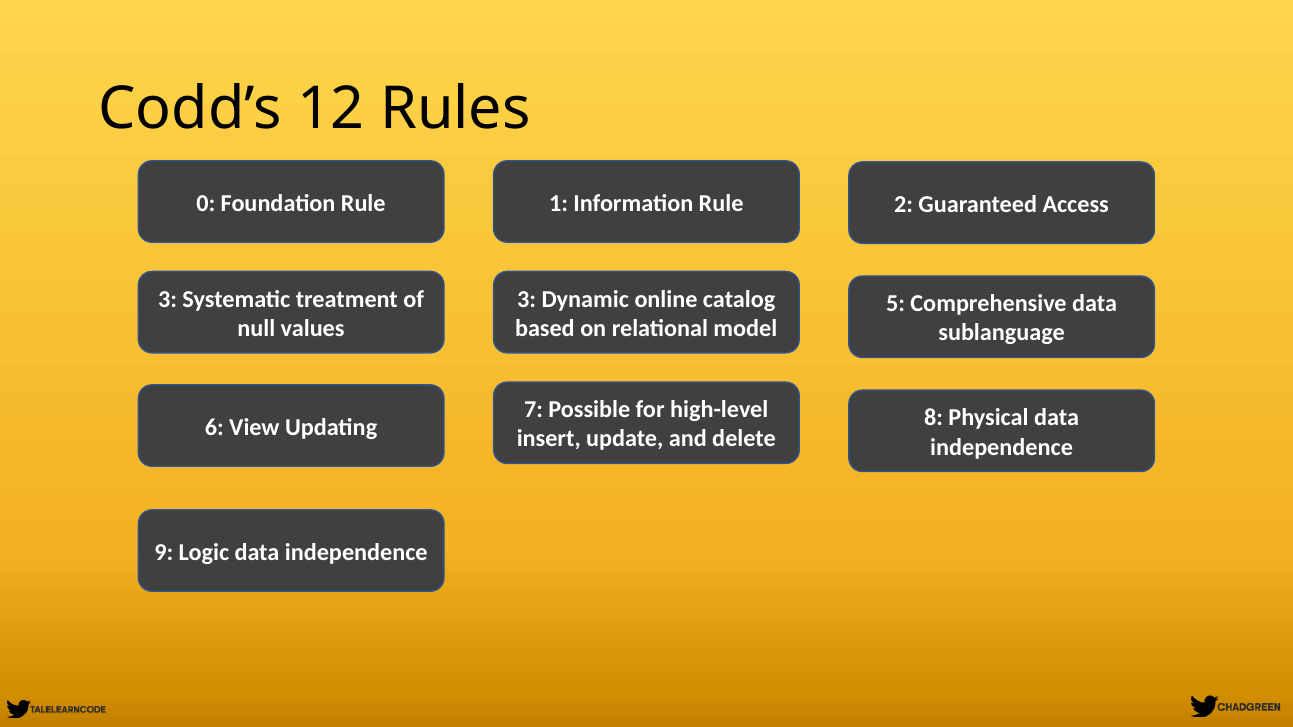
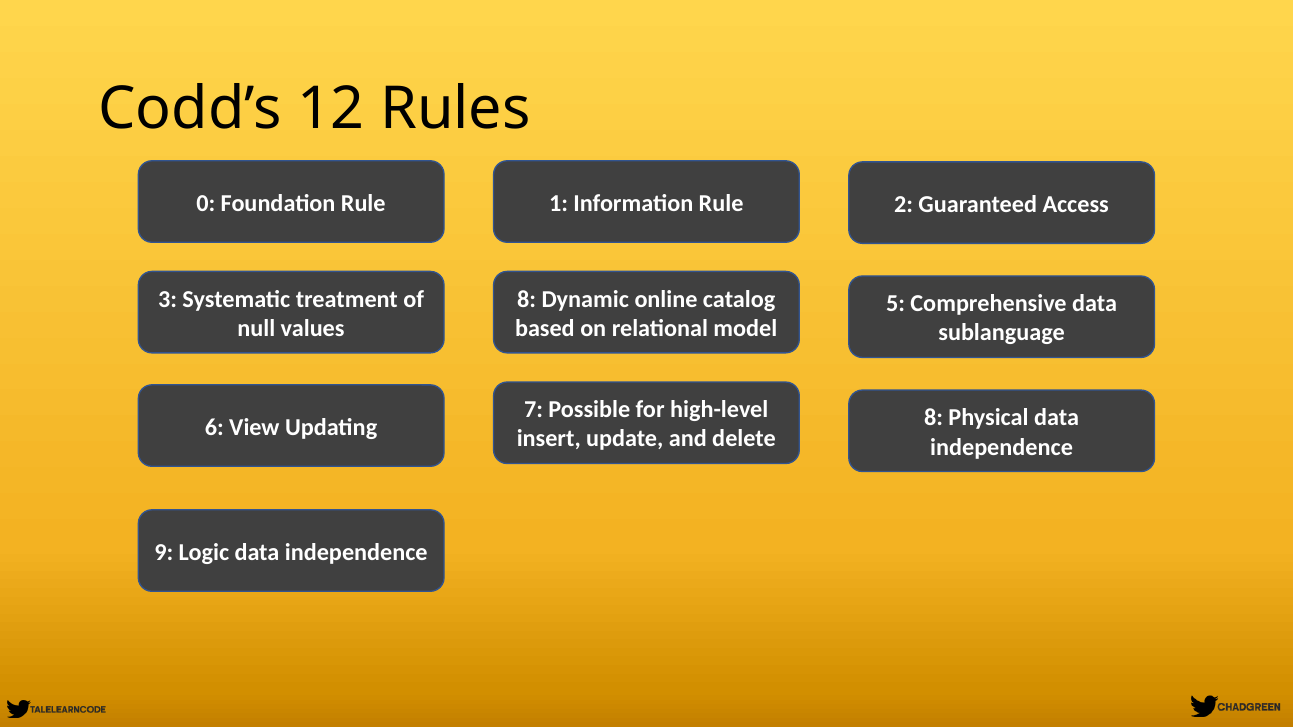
3 at (527, 299): 3 -> 8
